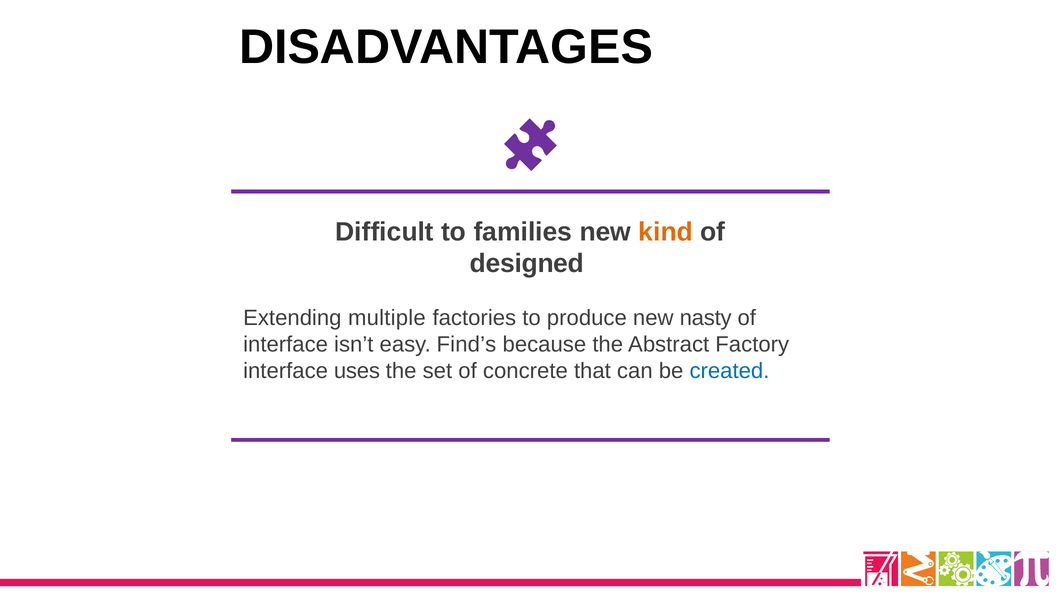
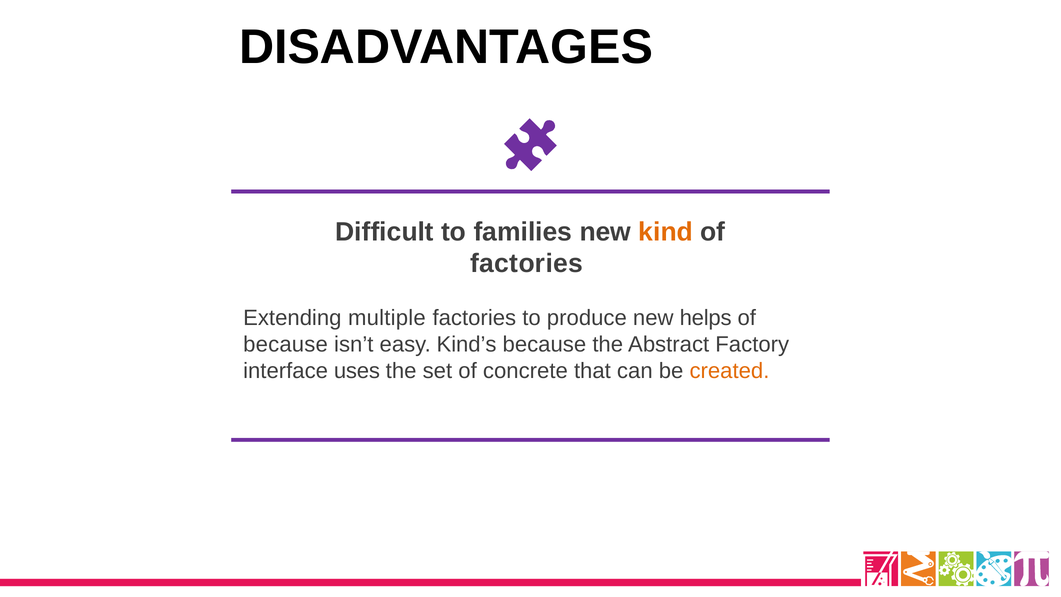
designed at (527, 264): designed -> factories
nasty: nasty -> helps
interface at (286, 344): interface -> because
Find’s: Find’s -> Kind’s
created colour: blue -> orange
